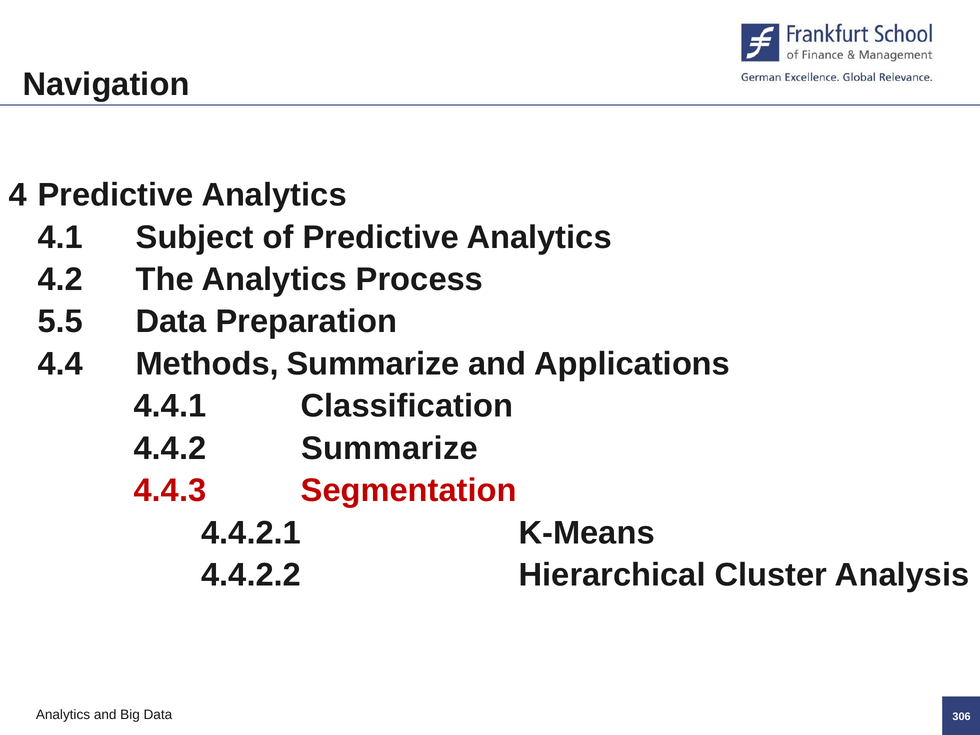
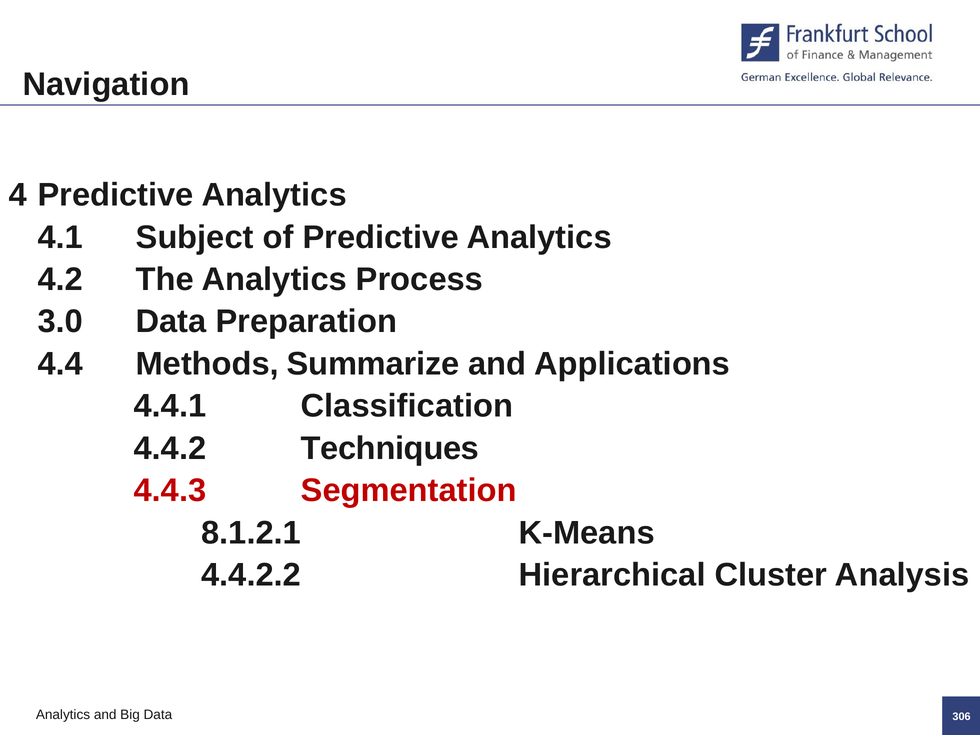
5.5: 5.5 -> 3.0
4.4.2 Summarize: Summarize -> Techniques
4.4.2.1: 4.4.2.1 -> 8.1.2.1
